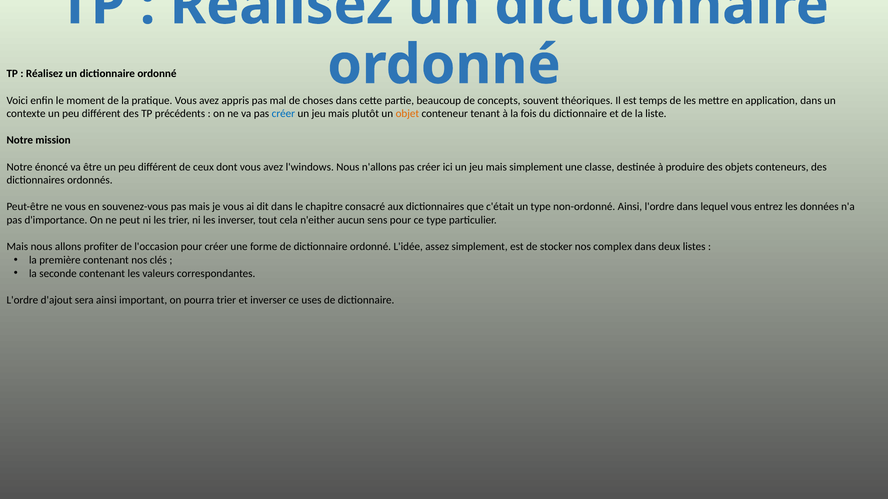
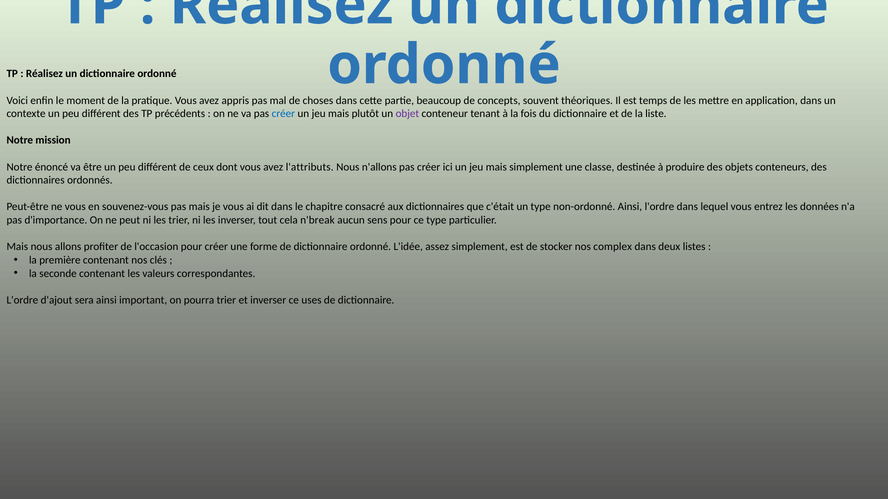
objet colour: orange -> purple
l'windows: l'windows -> l'attributs
n'either: n'either -> n'break
